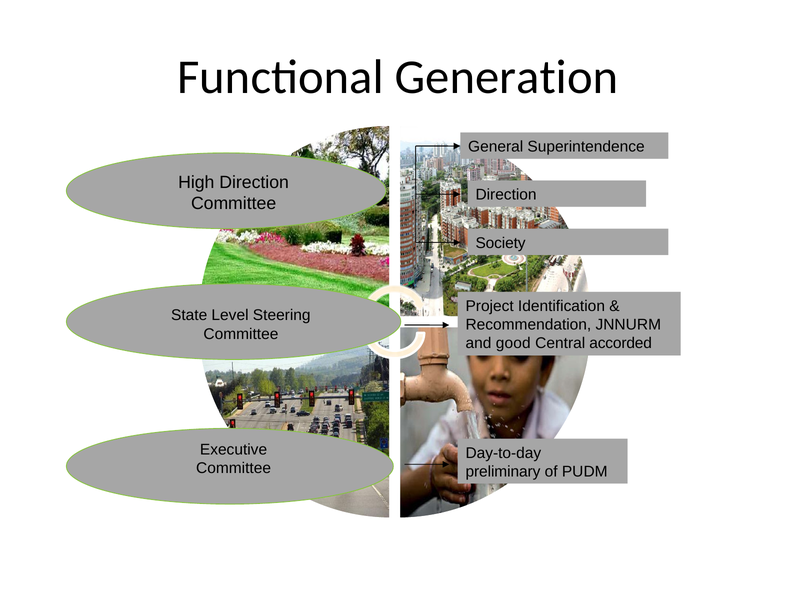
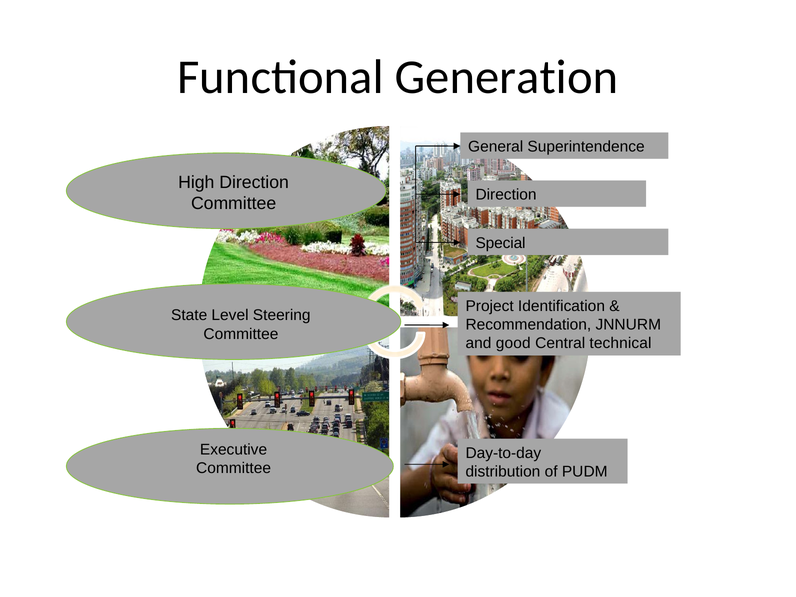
Society: Society -> Special
accorded: accorded -> technical
preliminary: preliminary -> distribution
